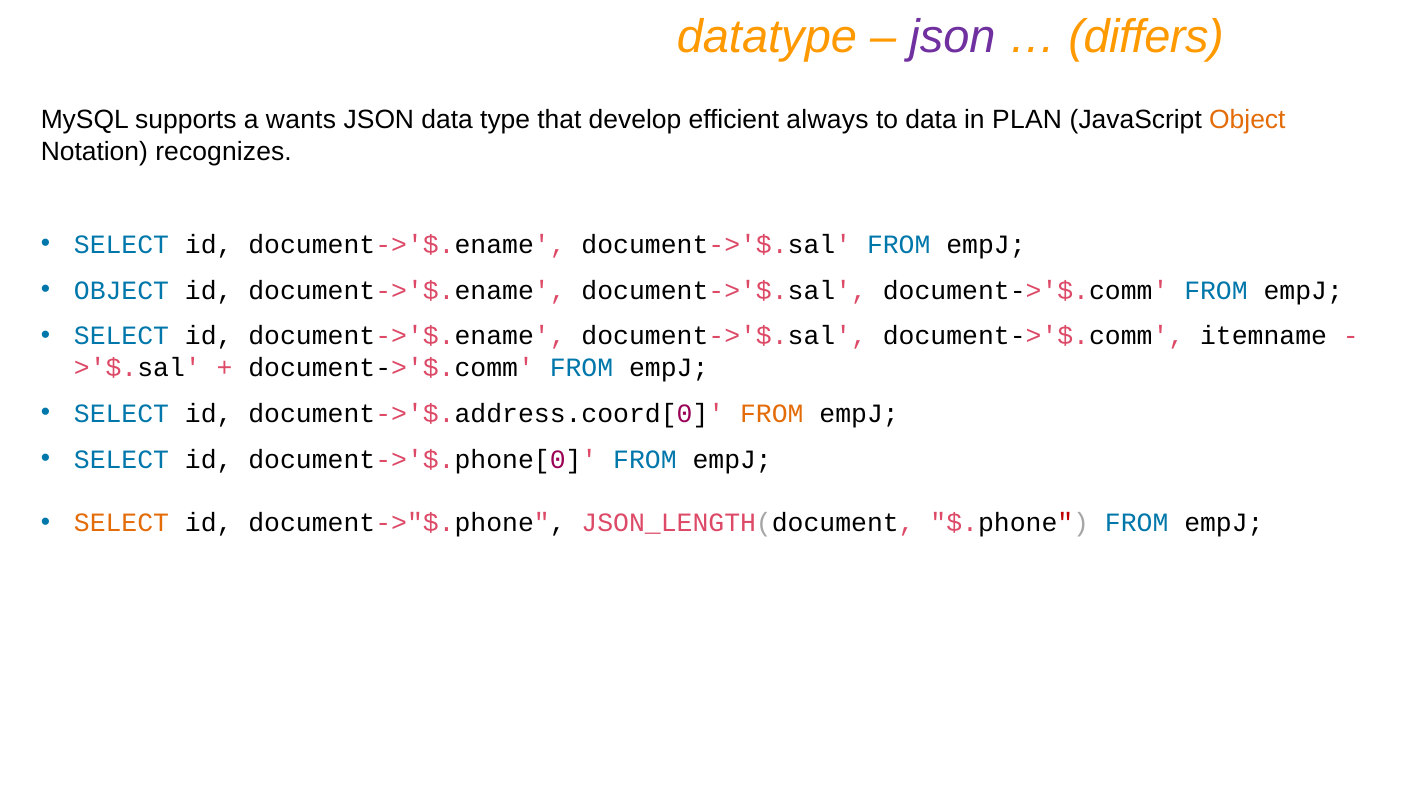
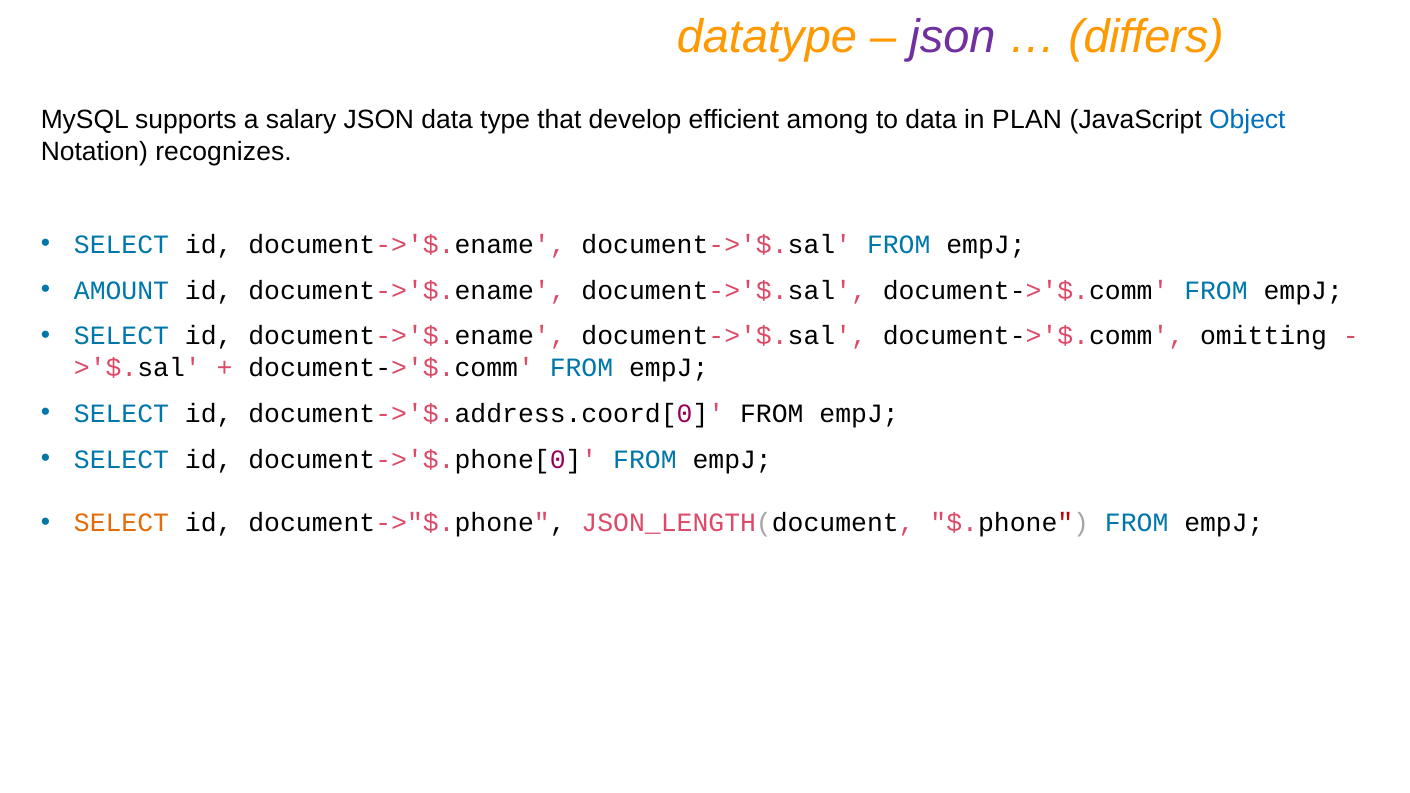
wants: wants -> salary
always: always -> among
Object at (1247, 120) colour: orange -> blue
OBJECT at (121, 290): OBJECT -> AMOUNT
itemname: itemname -> omitting
FROM at (772, 414) colour: orange -> black
